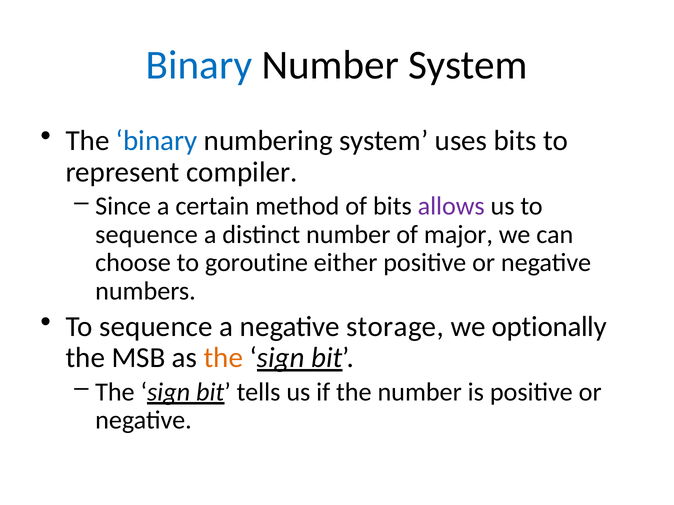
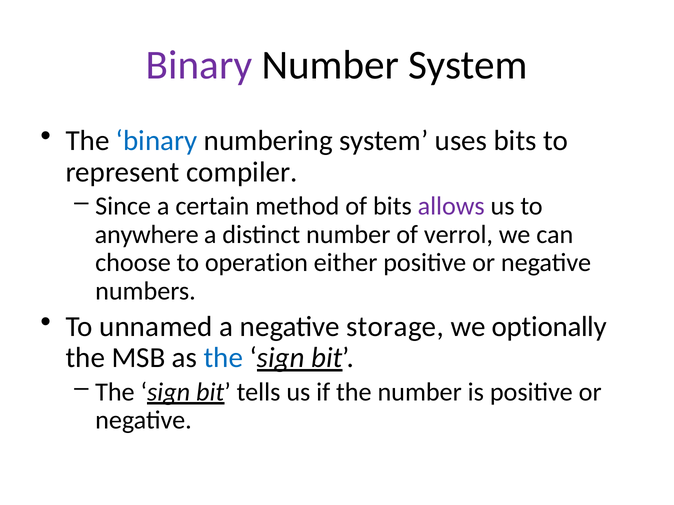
Binary at (199, 65) colour: blue -> purple
sequence at (147, 235): sequence -> anywhere
major: major -> verrol
goroutine: goroutine -> operation
sequence at (156, 327): sequence -> unnamed
the at (223, 358) colour: orange -> blue
